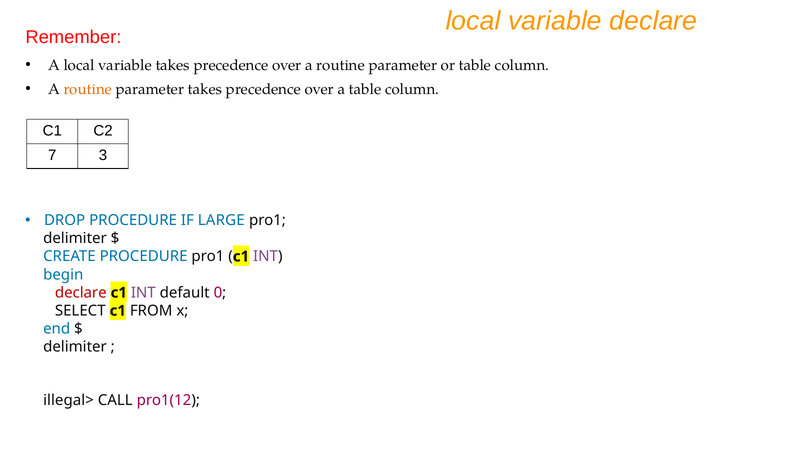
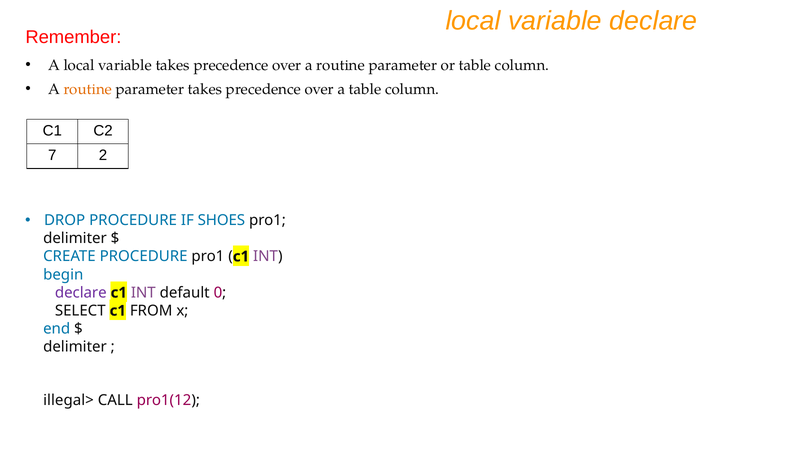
3: 3 -> 2
LARGE: LARGE -> SHOES
declare at (81, 293) colour: red -> purple
